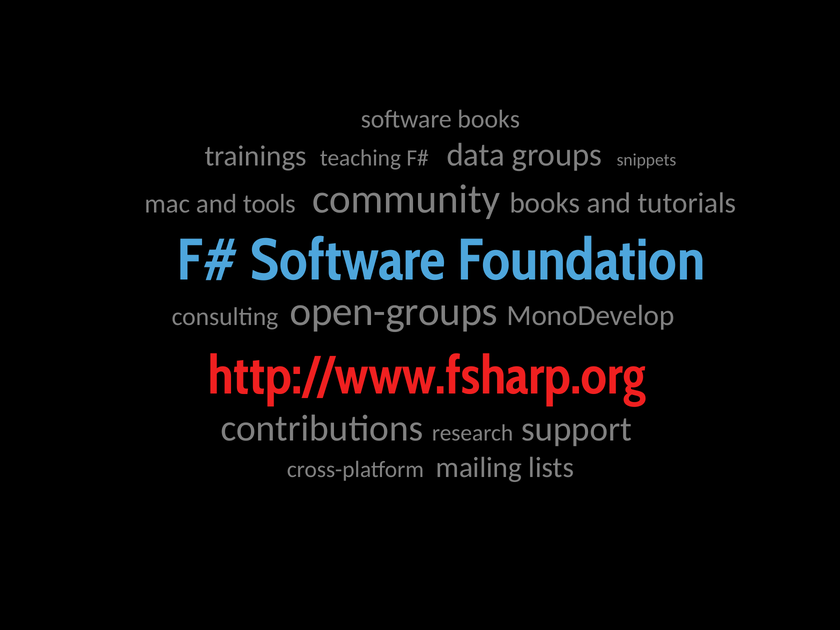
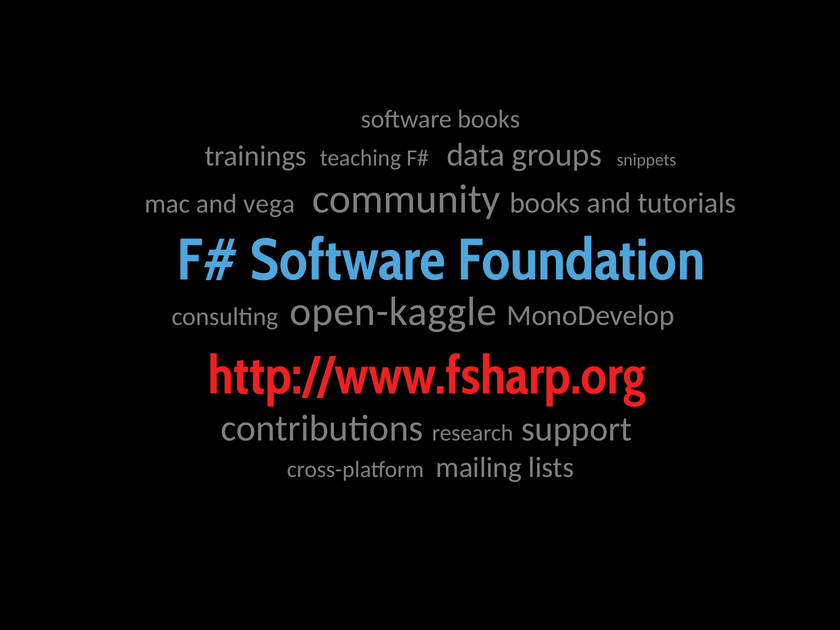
tools: tools -> vega
open-groups: open-groups -> open-kaggle
